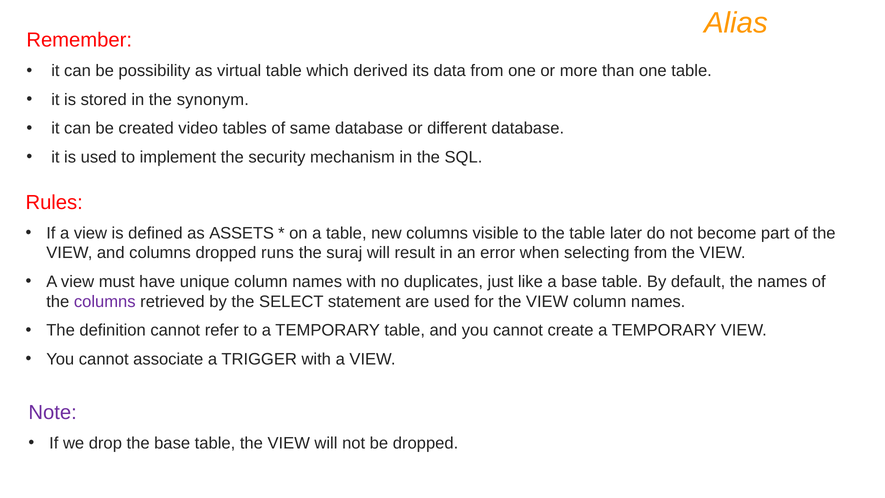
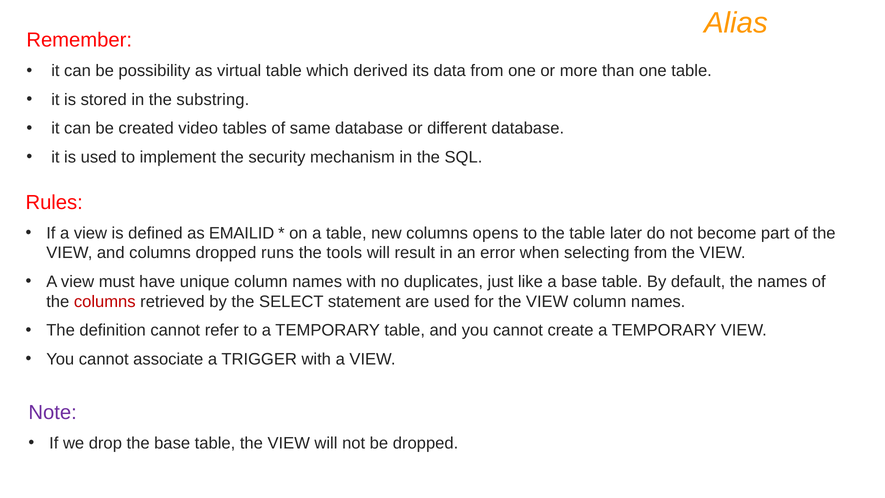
synonym: synonym -> substring
ASSETS: ASSETS -> EMAILID
visible: visible -> opens
suraj: suraj -> tools
columns at (105, 302) colour: purple -> red
